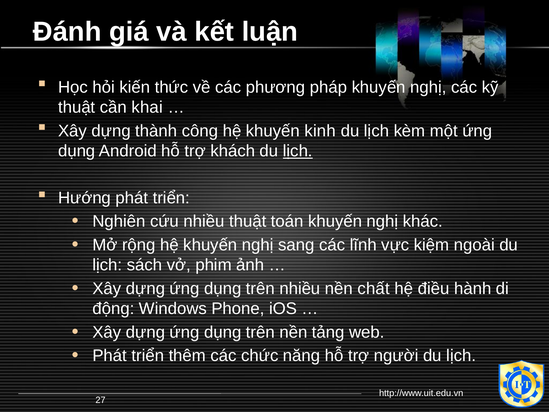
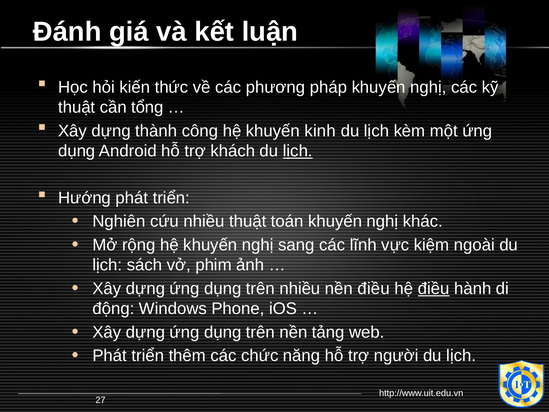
khai: khai -> tổng
nền chất: chất -> điều
điều at (434, 288) underline: none -> present
